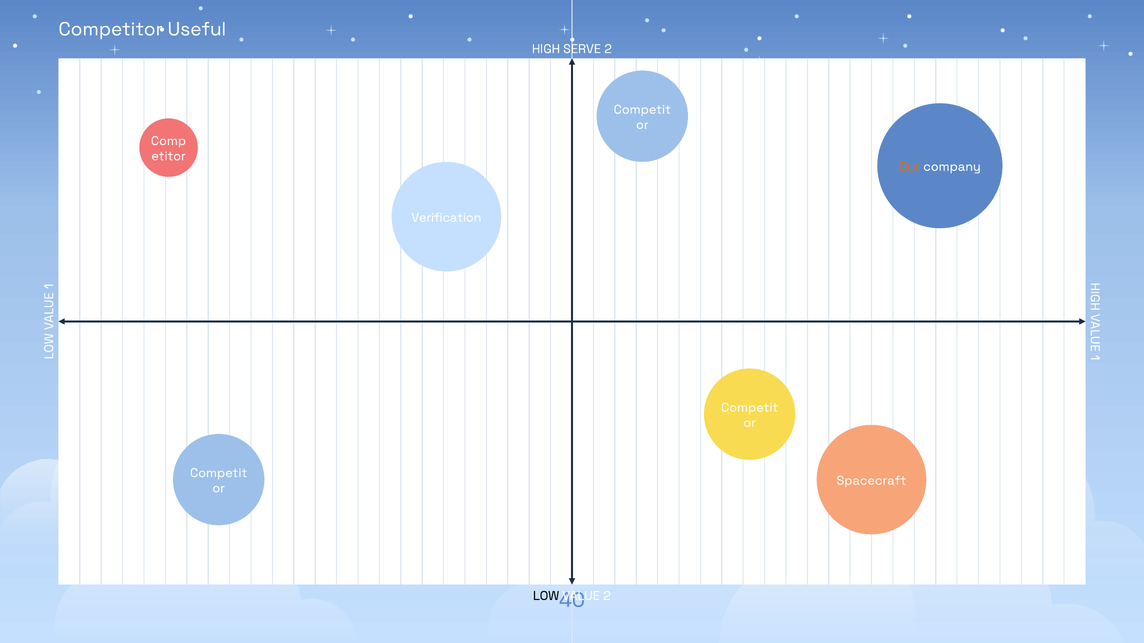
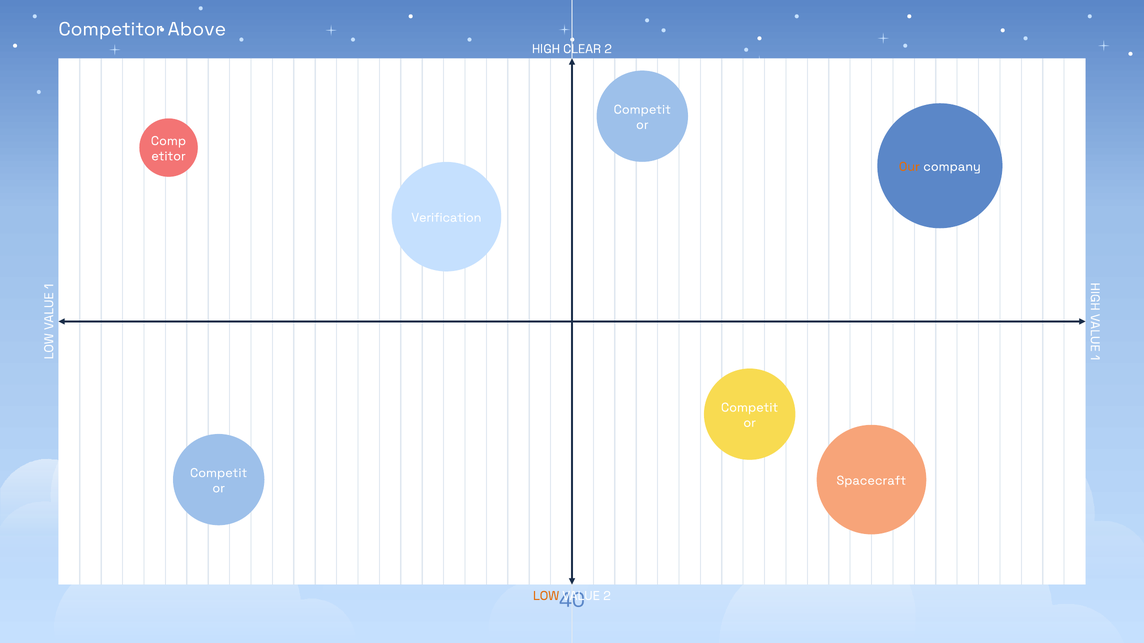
Useful: Useful -> Above
SERVE: SERVE -> CLEAR
LOW colour: black -> orange
